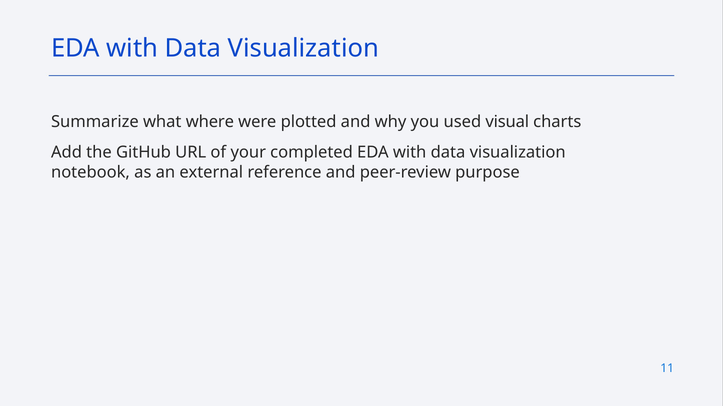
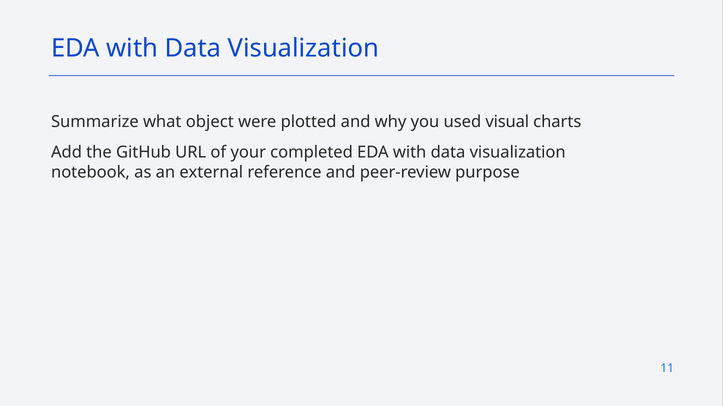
where: where -> object
